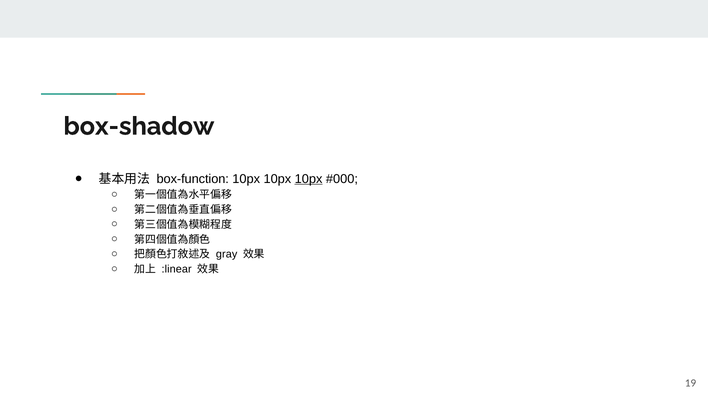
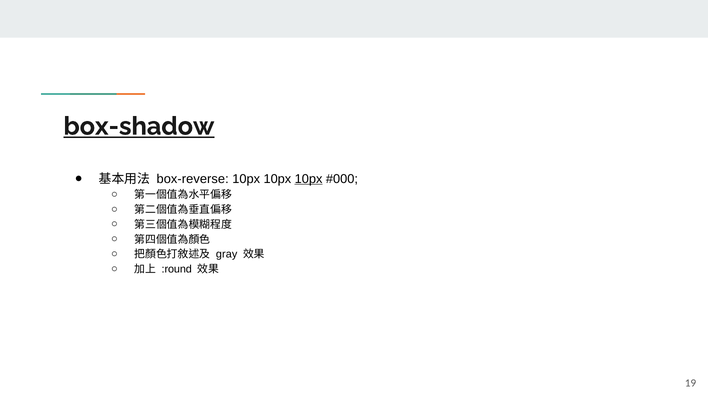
box-shadow underline: none -> present
box-function: box-function -> box-reverse
:linear: :linear -> :round
